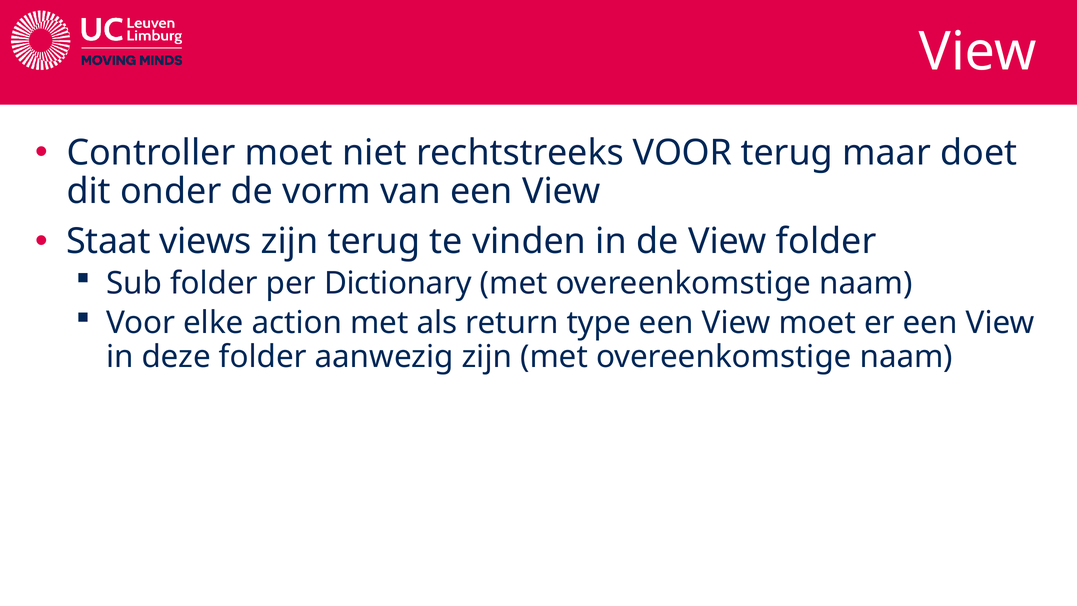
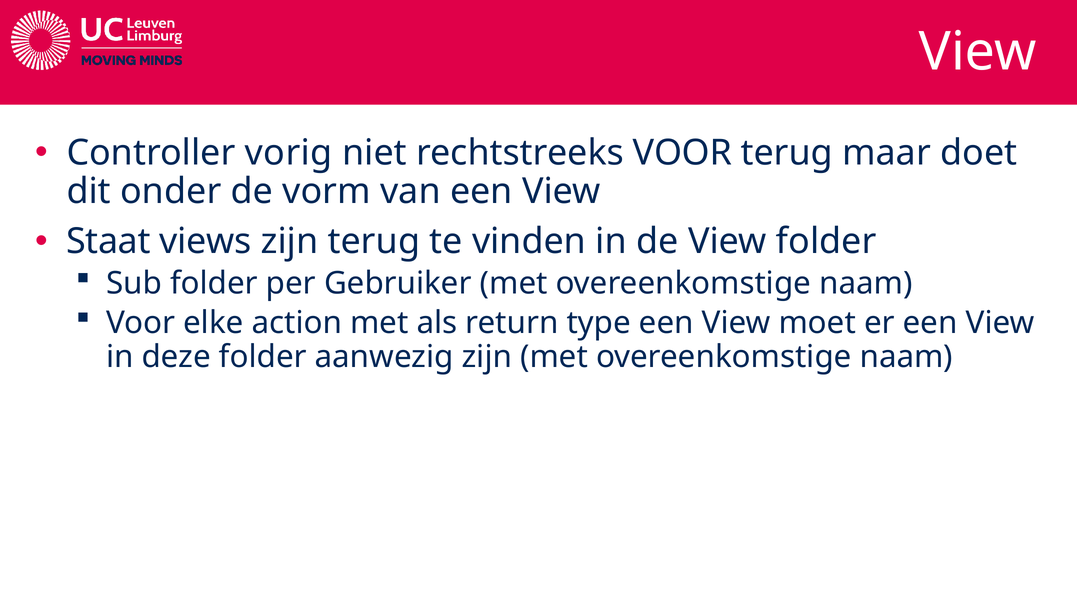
Controller moet: moet -> vorig
Dictionary: Dictionary -> Gebruiker
